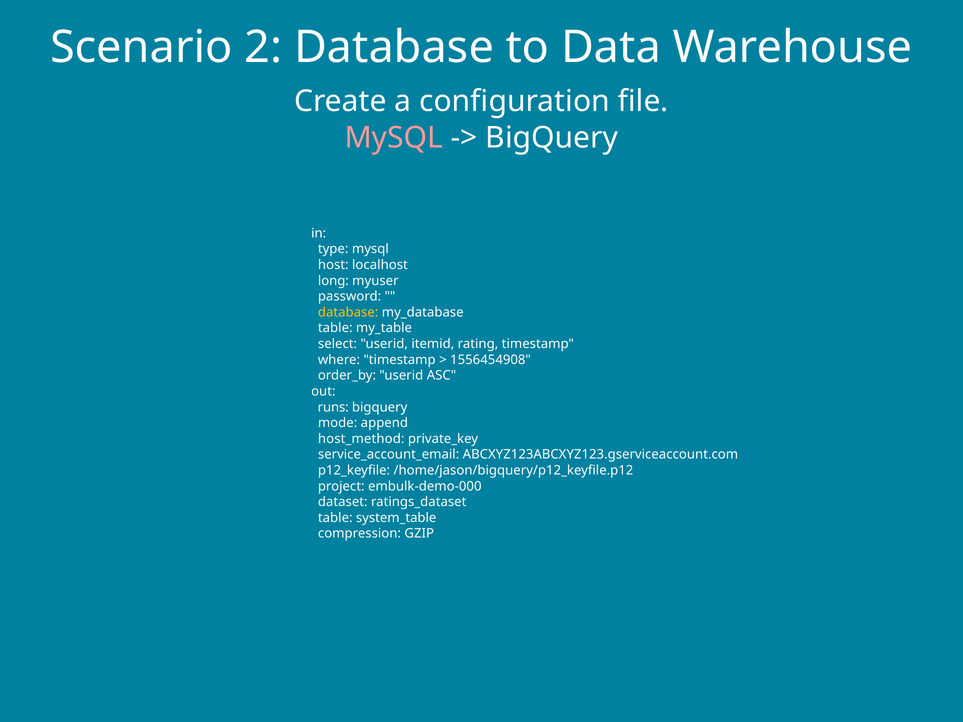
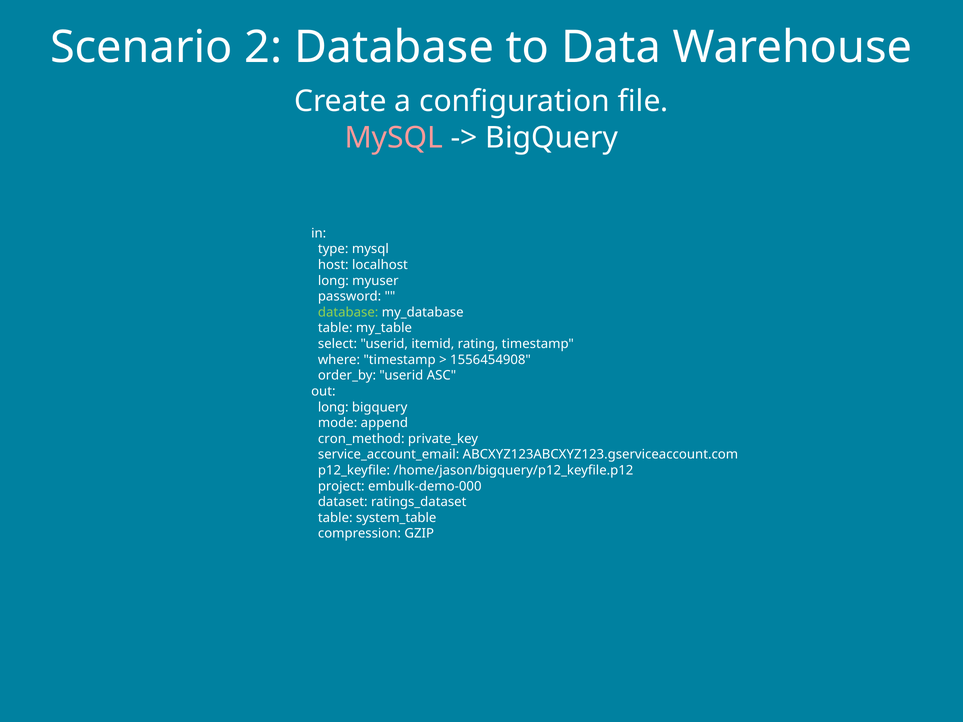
database at (348, 312) colour: yellow -> light green
runs at (333, 407): runs -> long
host_method: host_method -> cron_method
